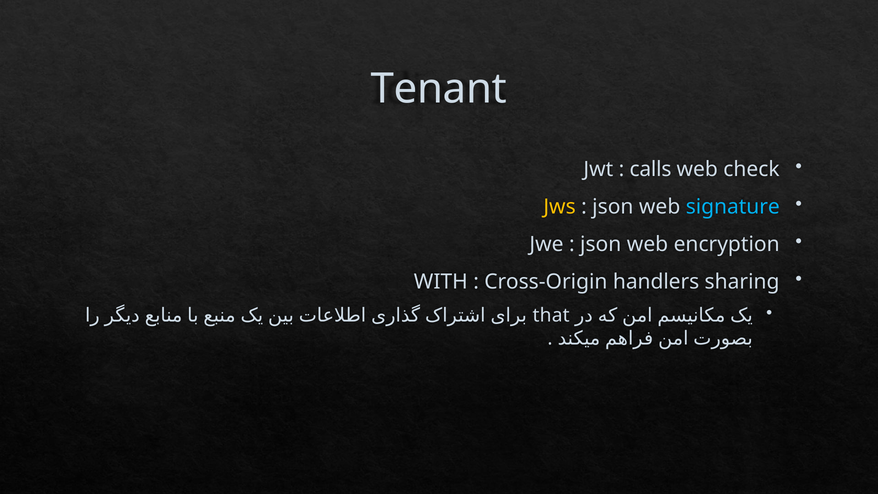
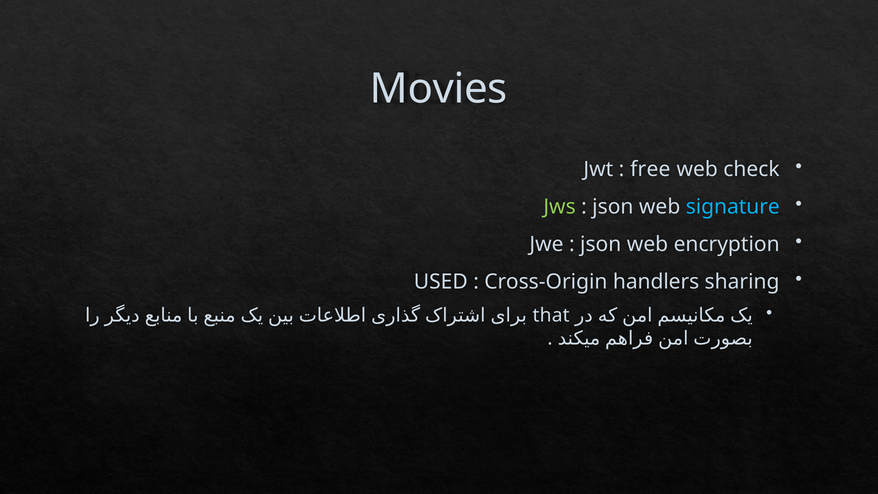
Tenant: Tenant -> Movies
calls: calls -> free
Jws colour: yellow -> light green
WITH: WITH -> USED
